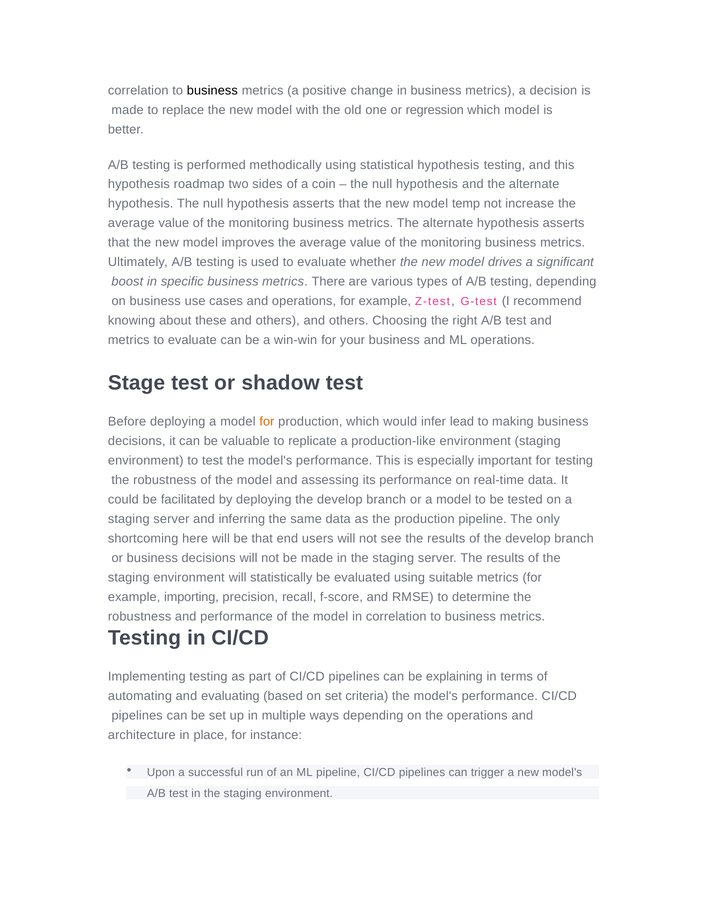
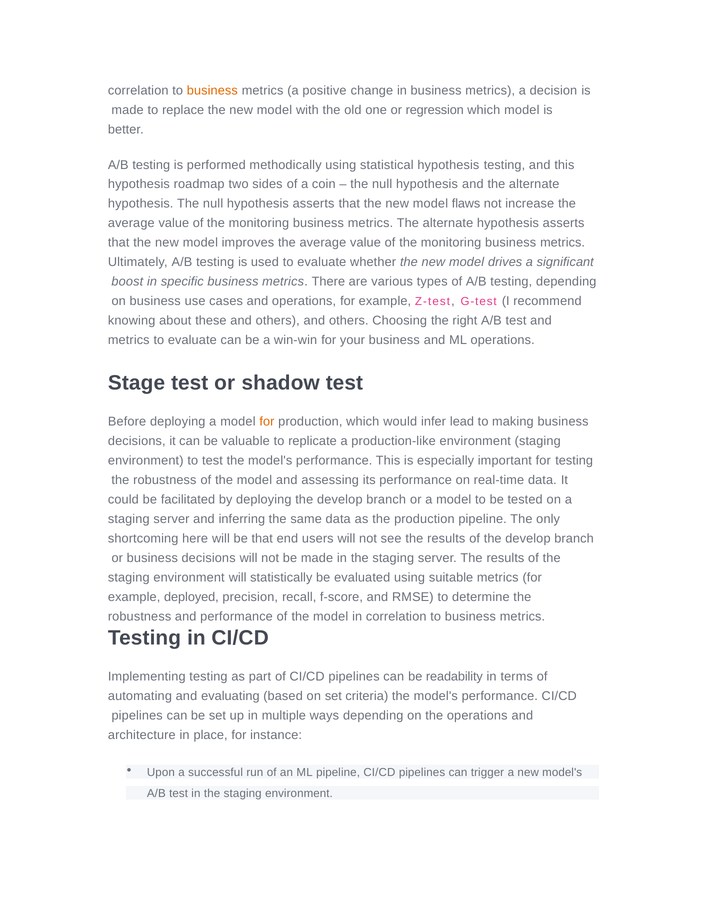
business at (212, 91) colour: black -> orange
temp: temp -> flaws
importing: importing -> deployed
explaining: explaining -> readability
